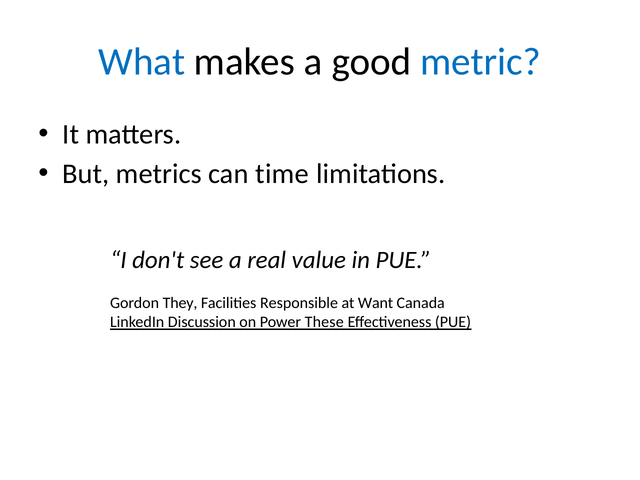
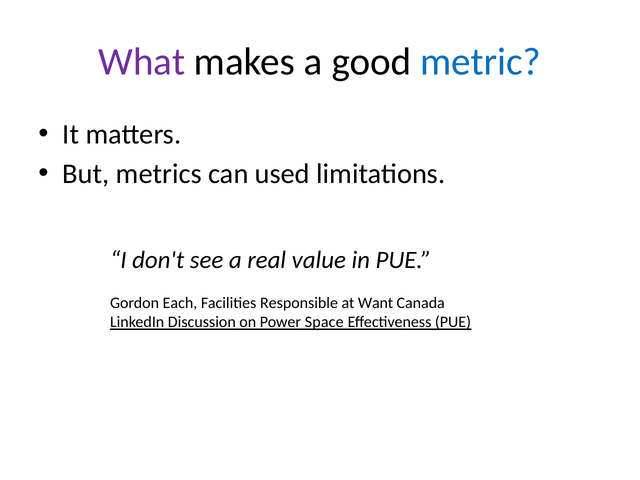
What colour: blue -> purple
time: time -> used
They: They -> Each
These: These -> Space
